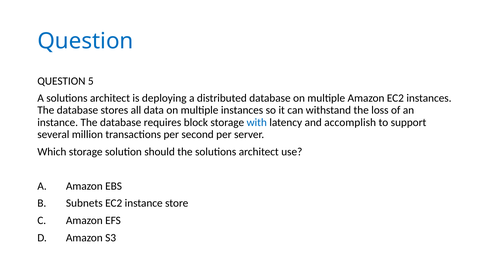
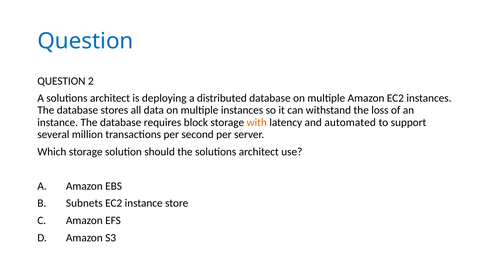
5: 5 -> 2
with colour: blue -> orange
accomplish: accomplish -> automated
